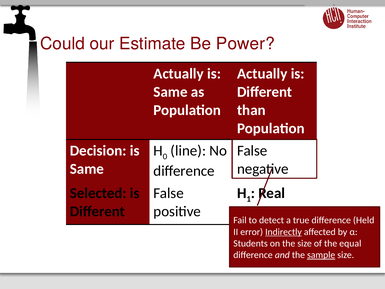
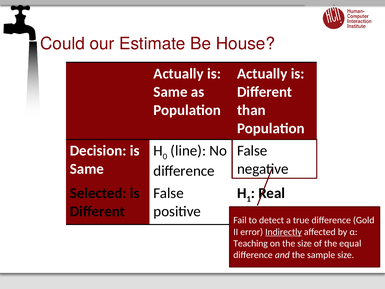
Power: Power -> House
Held: Held -> Gold
Students: Students -> Teaching
sample underline: present -> none
